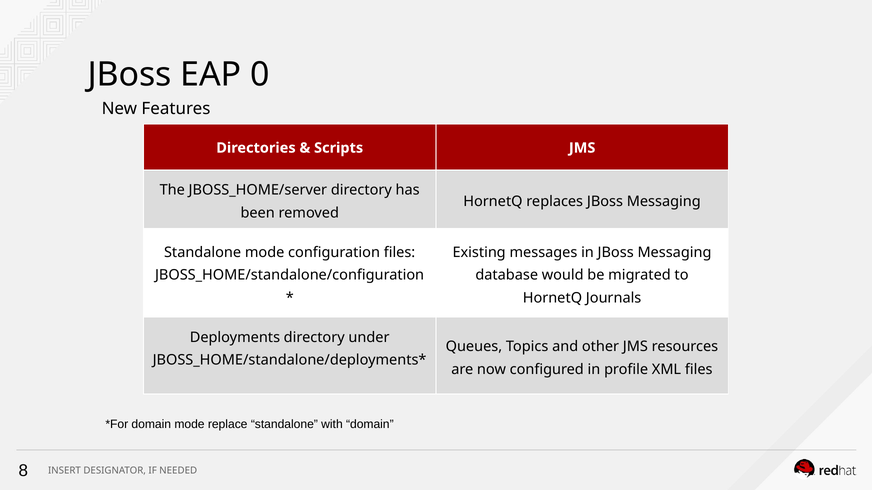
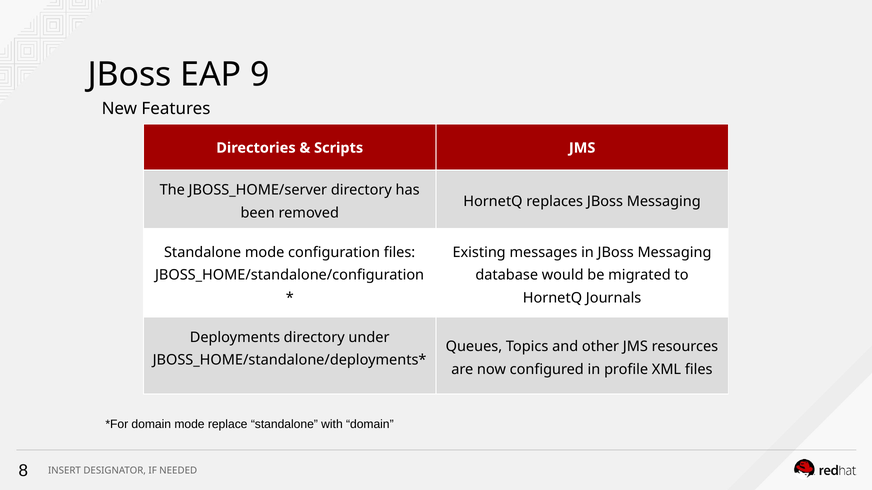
0: 0 -> 9
